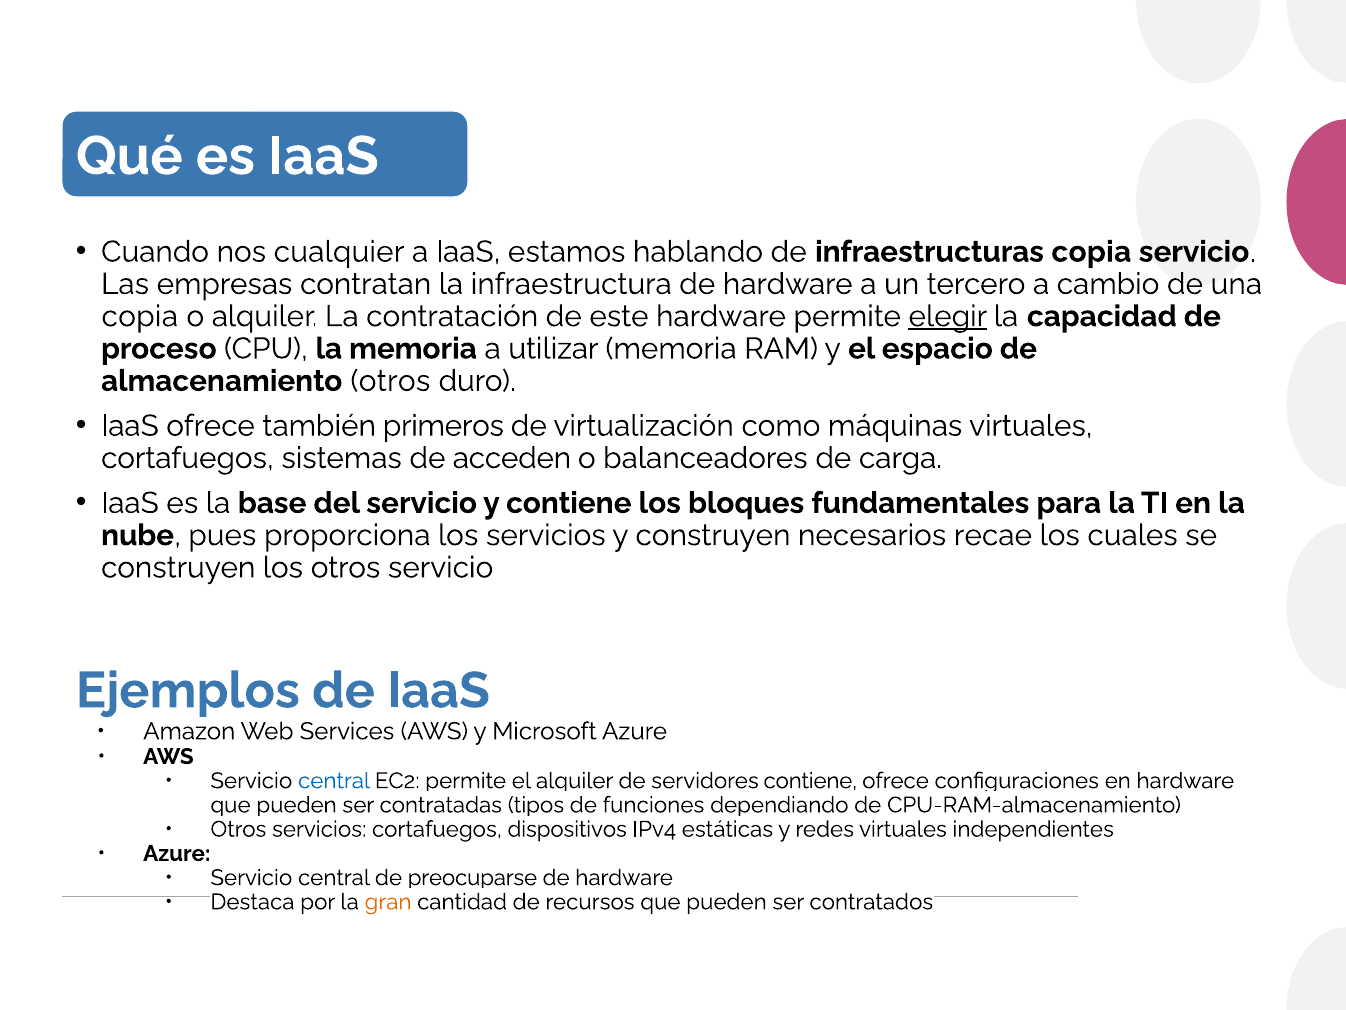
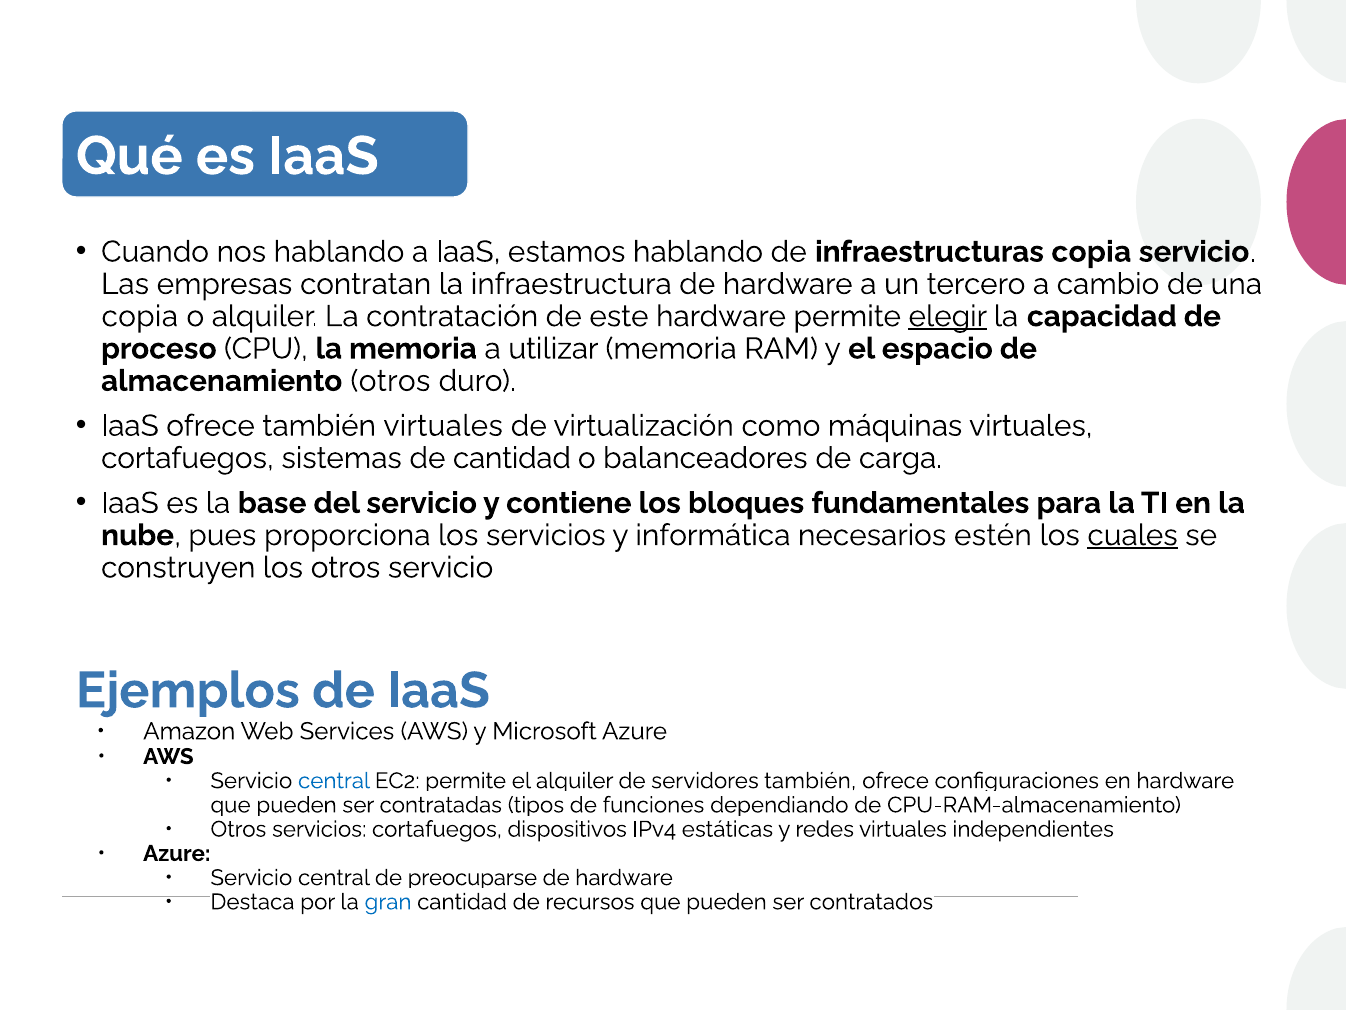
nos cualquier: cualquier -> hablando
también primeros: primeros -> virtuales
de acceden: acceden -> cantidad
y construyen: construyen -> informática
recae: recae -> estén
cuales underline: none -> present
servidores contiene: contiene -> también
gran colour: orange -> blue
